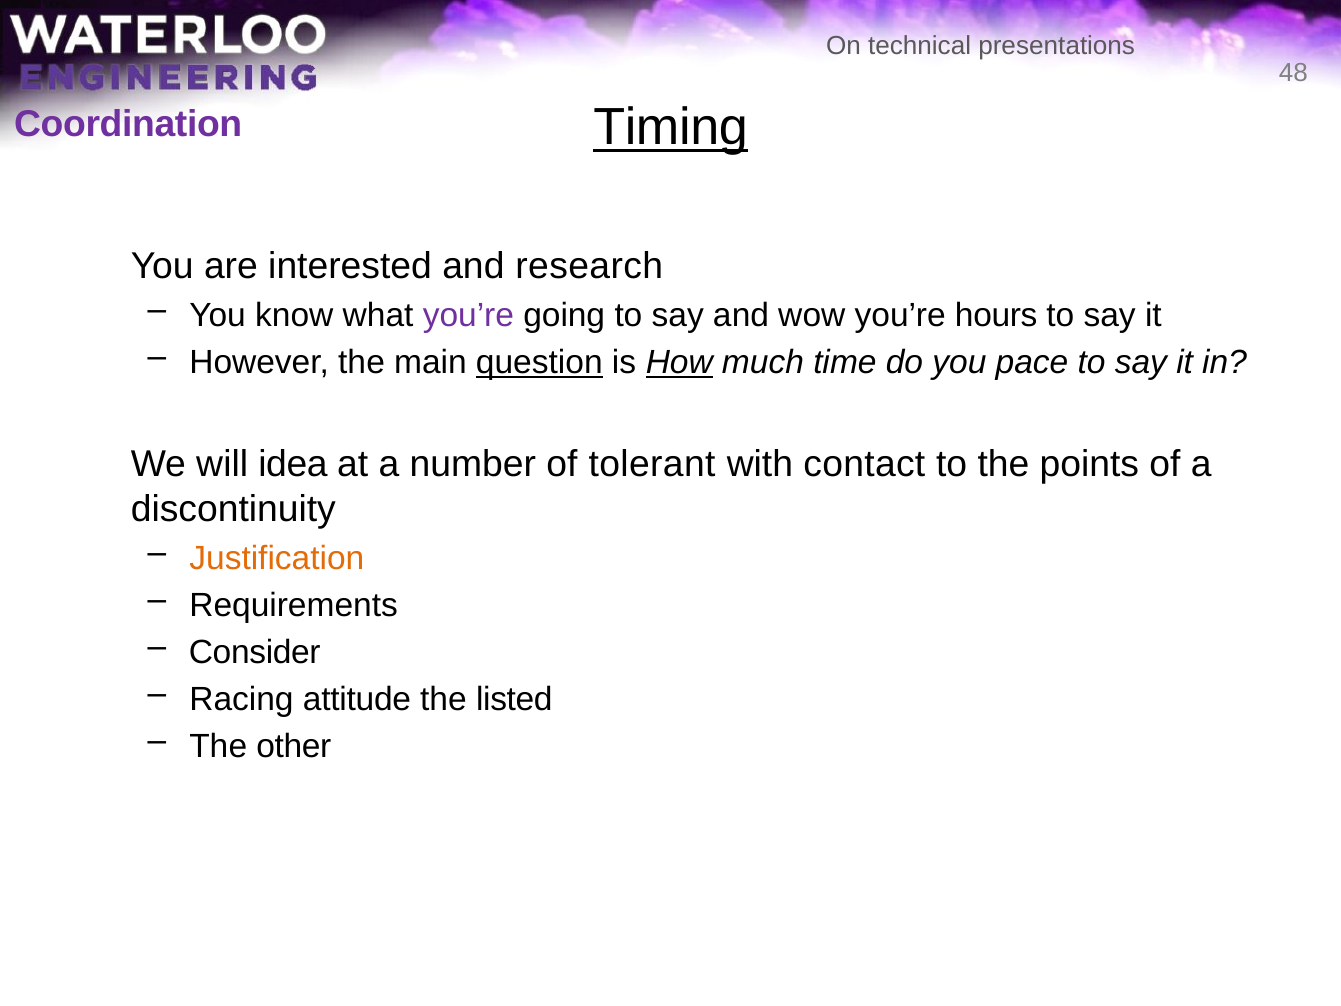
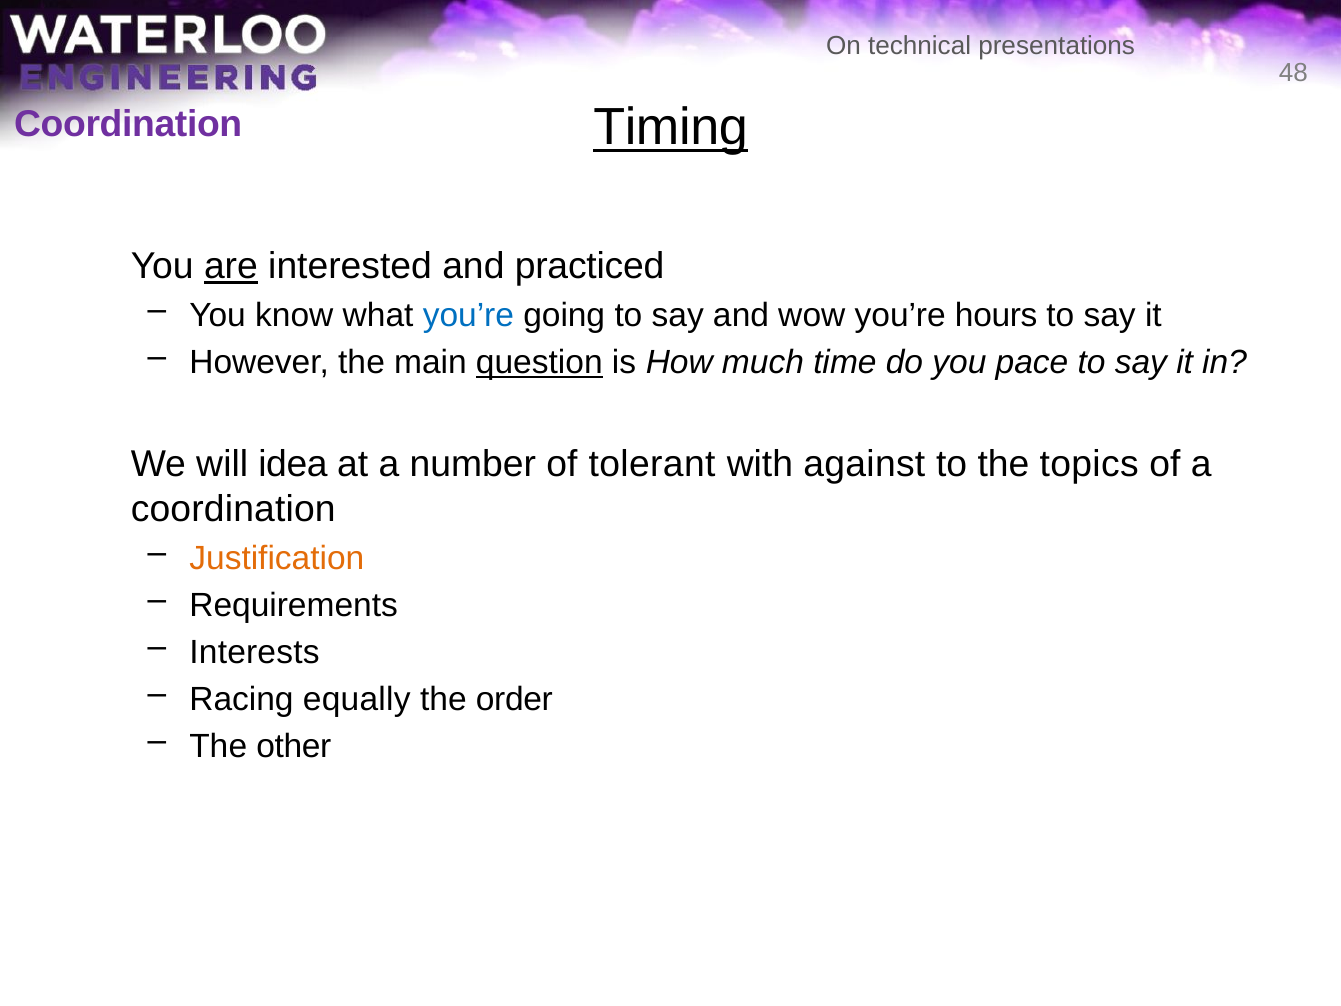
are underline: none -> present
research: research -> practiced
you’re at (468, 315) colour: purple -> blue
How underline: present -> none
contact: contact -> against
points: points -> topics
discontinuity at (233, 509): discontinuity -> coordination
Consider: Consider -> Interests
attitude: attitude -> equally
listed: listed -> order
